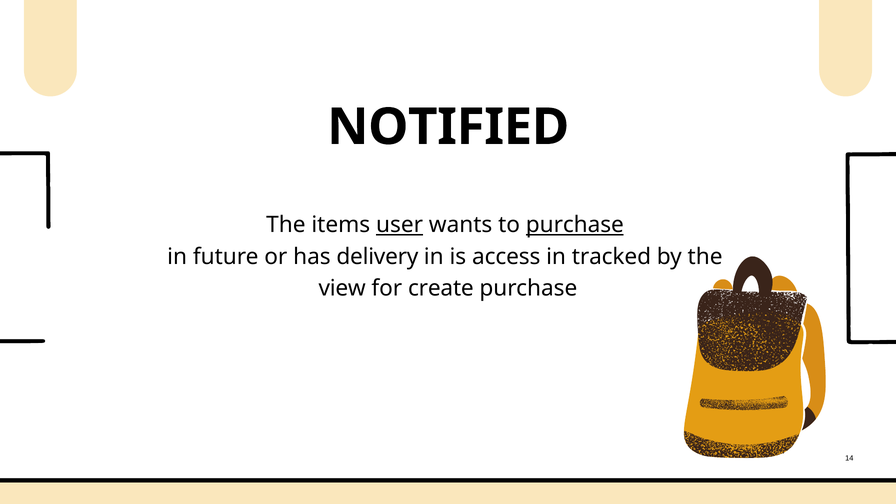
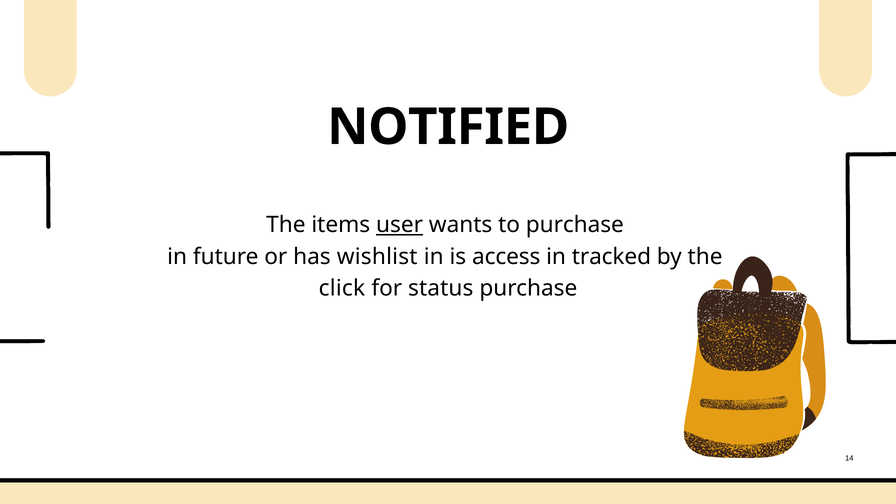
purchase at (575, 225) underline: present -> none
delivery: delivery -> wishlist
view: view -> click
create: create -> status
